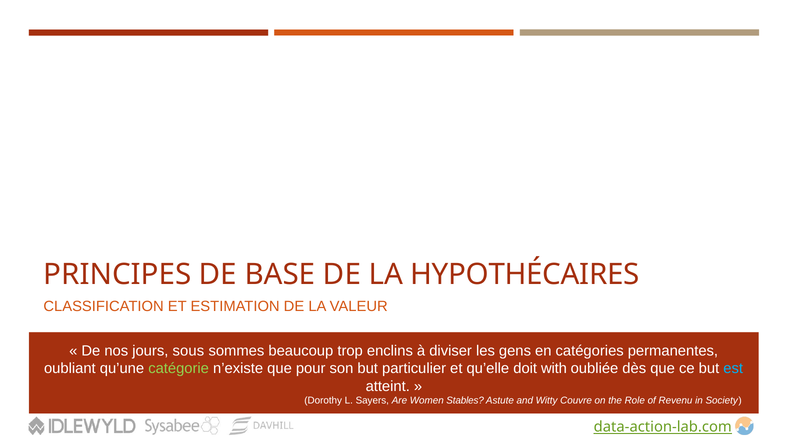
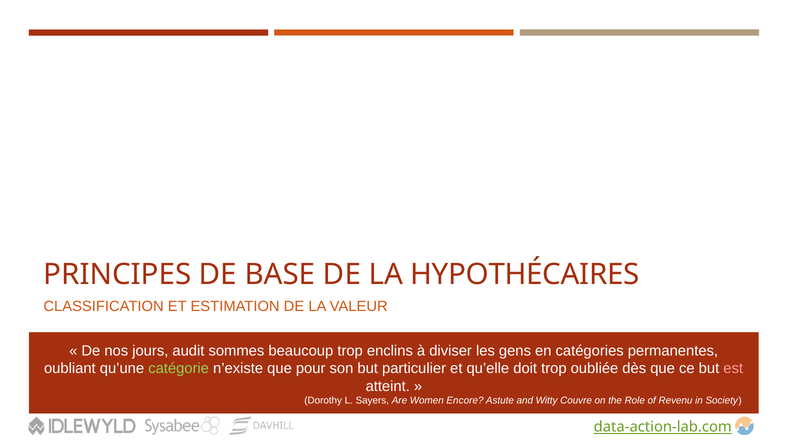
sous: sous -> audit
doit with: with -> trop
est colour: light blue -> pink
Stables: Stables -> Encore
